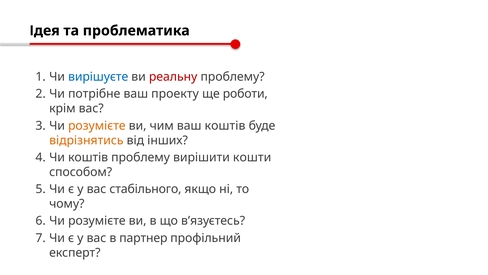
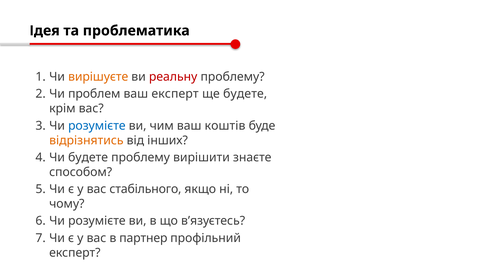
вирішуєте colour: blue -> orange
потрібне: потрібне -> проблем
ваш проекту: проекту -> експерт
ще роботи: роботи -> будете
розумієте at (97, 125) colour: orange -> blue
Чи коштів: коштів -> будете
кошти: кошти -> знаєте
